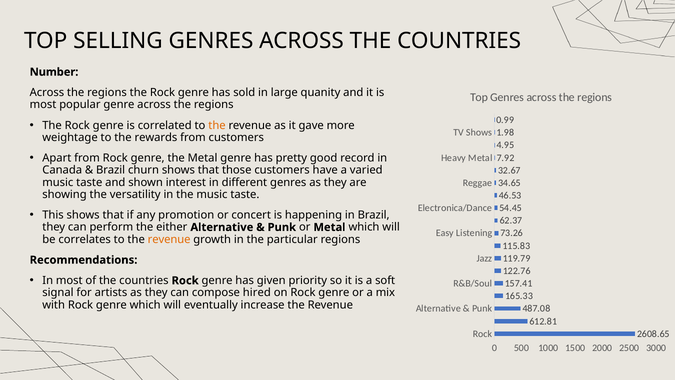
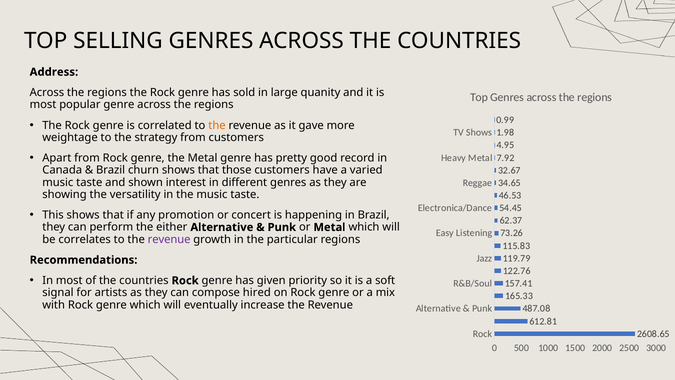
Number: Number -> Address
rewards: rewards -> strategy
revenue at (169, 239) colour: orange -> purple
